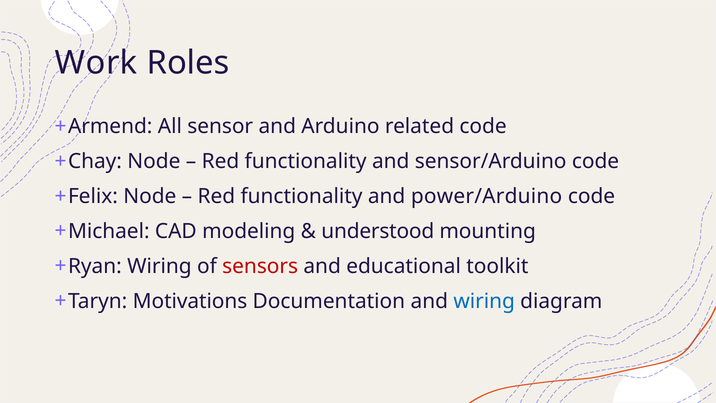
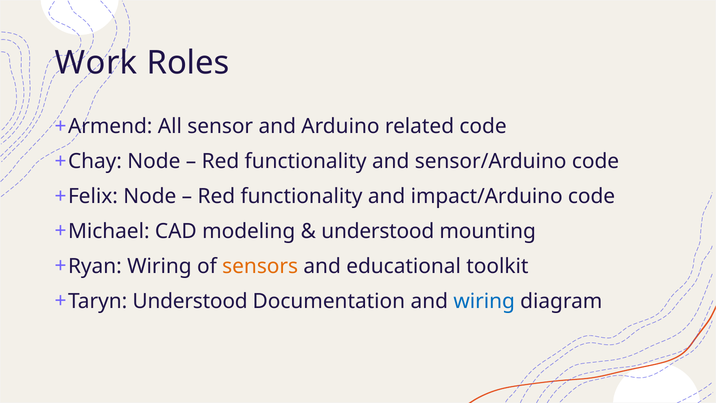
power/Arduino: power/Arduino -> impact/Arduino
sensors colour: red -> orange
Motivations at (190, 301): Motivations -> Understood
